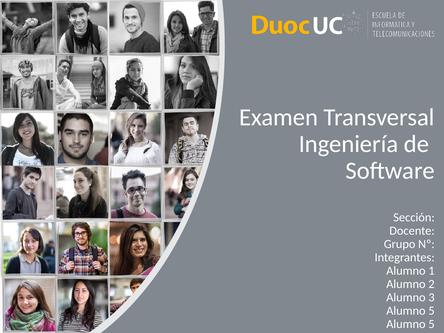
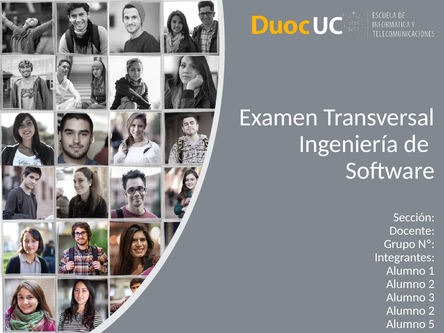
5 at (431, 311): 5 -> 2
